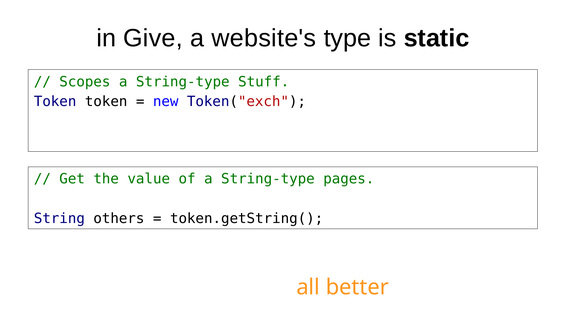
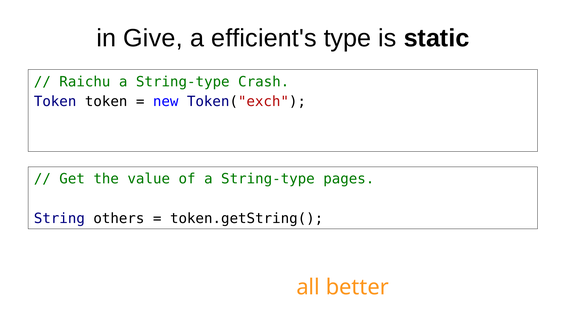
website's: website's -> efficient's
Scopes: Scopes -> Raichu
Stuff: Stuff -> Crash
